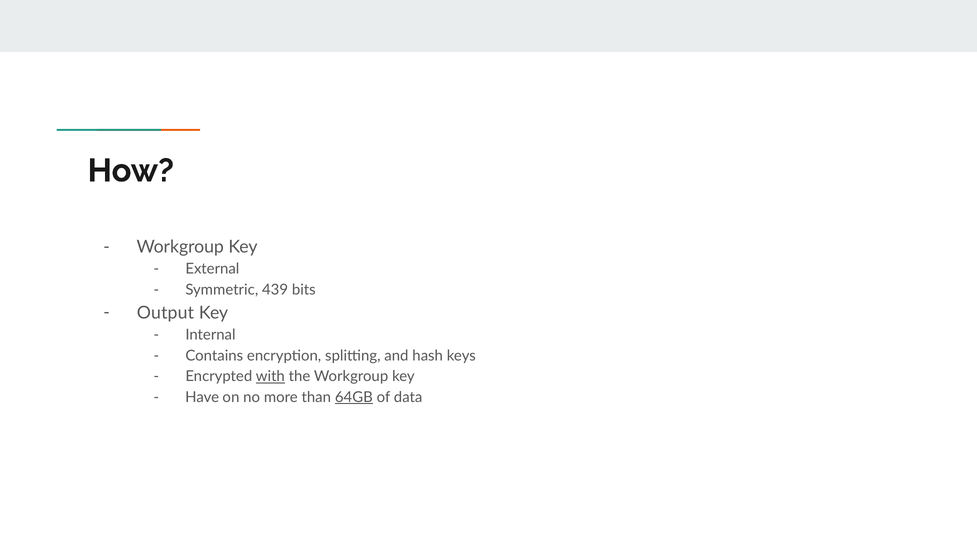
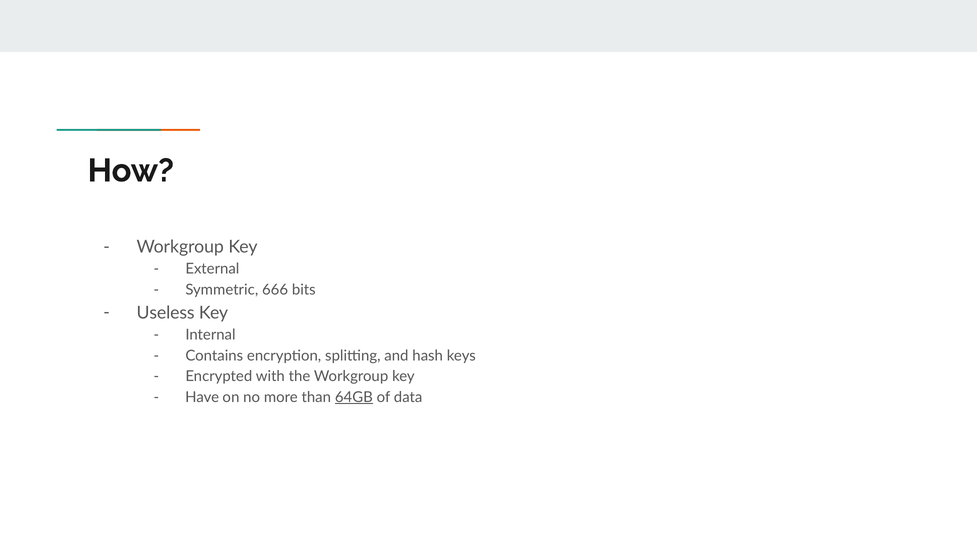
439: 439 -> 666
Output: Output -> Useless
with underline: present -> none
